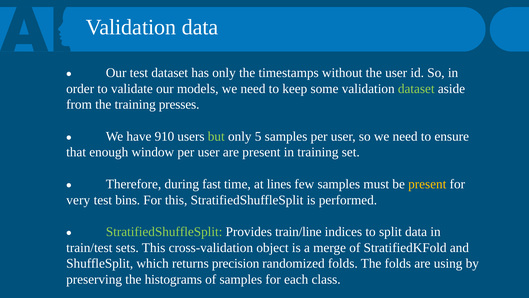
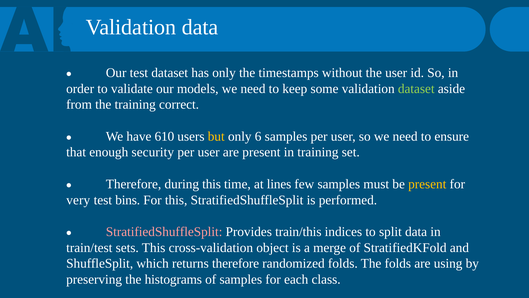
presses: presses -> correct
910: 910 -> 610
but colour: light green -> yellow
5: 5 -> 6
window: window -> security
during fast: fast -> this
StratifiedShuffleSplit at (164, 231) colour: light green -> pink
train/line: train/line -> train/this
returns precision: precision -> therefore
